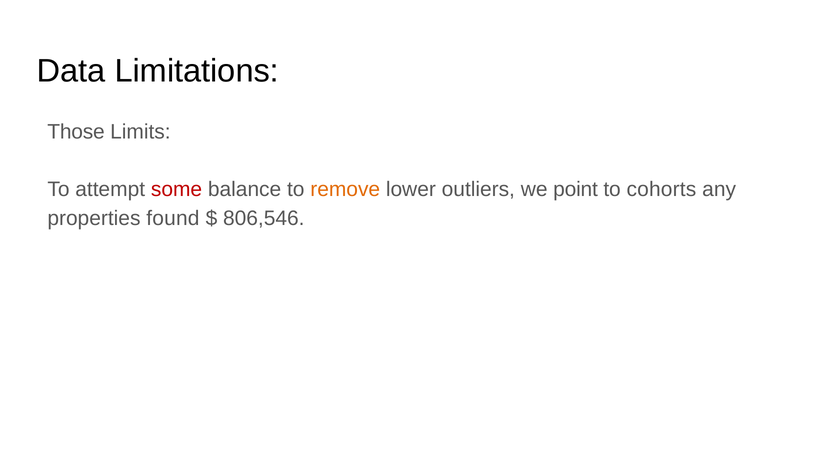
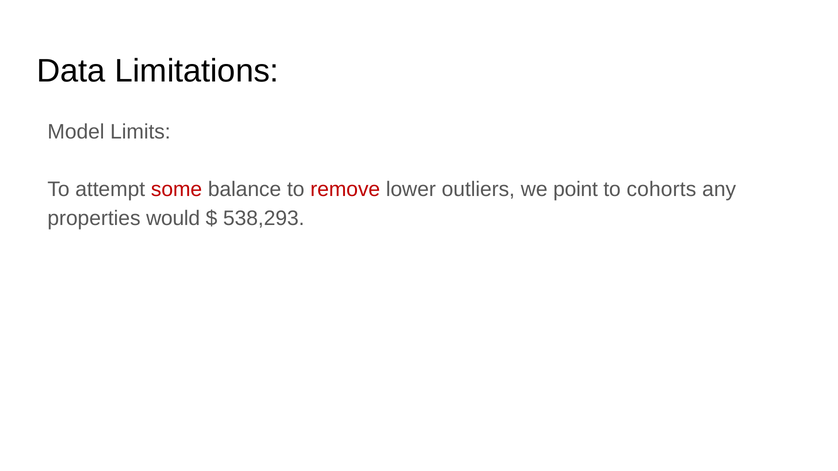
Those: Those -> Model
remove colour: orange -> red
found: found -> would
806,546: 806,546 -> 538,293
